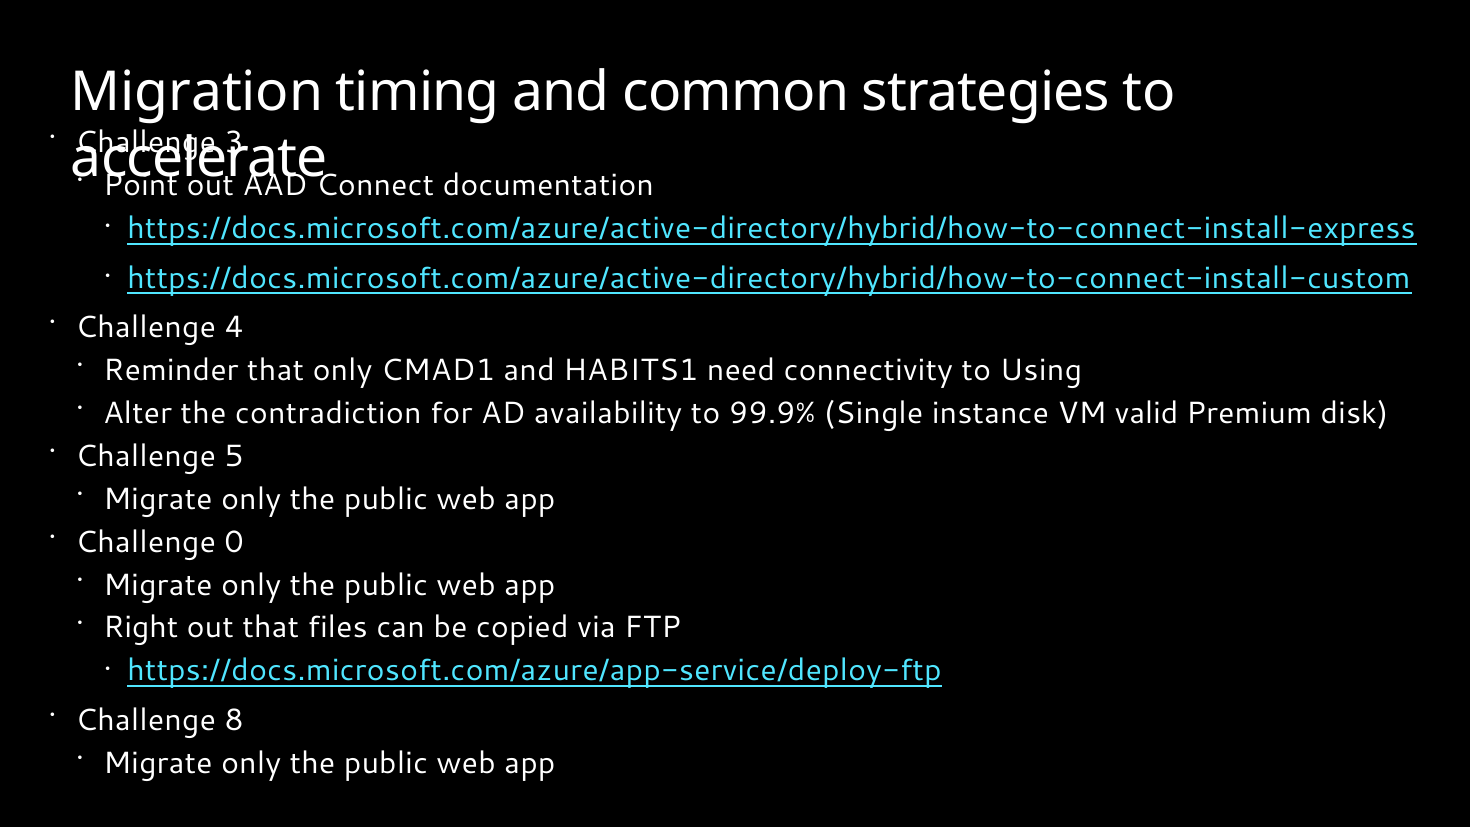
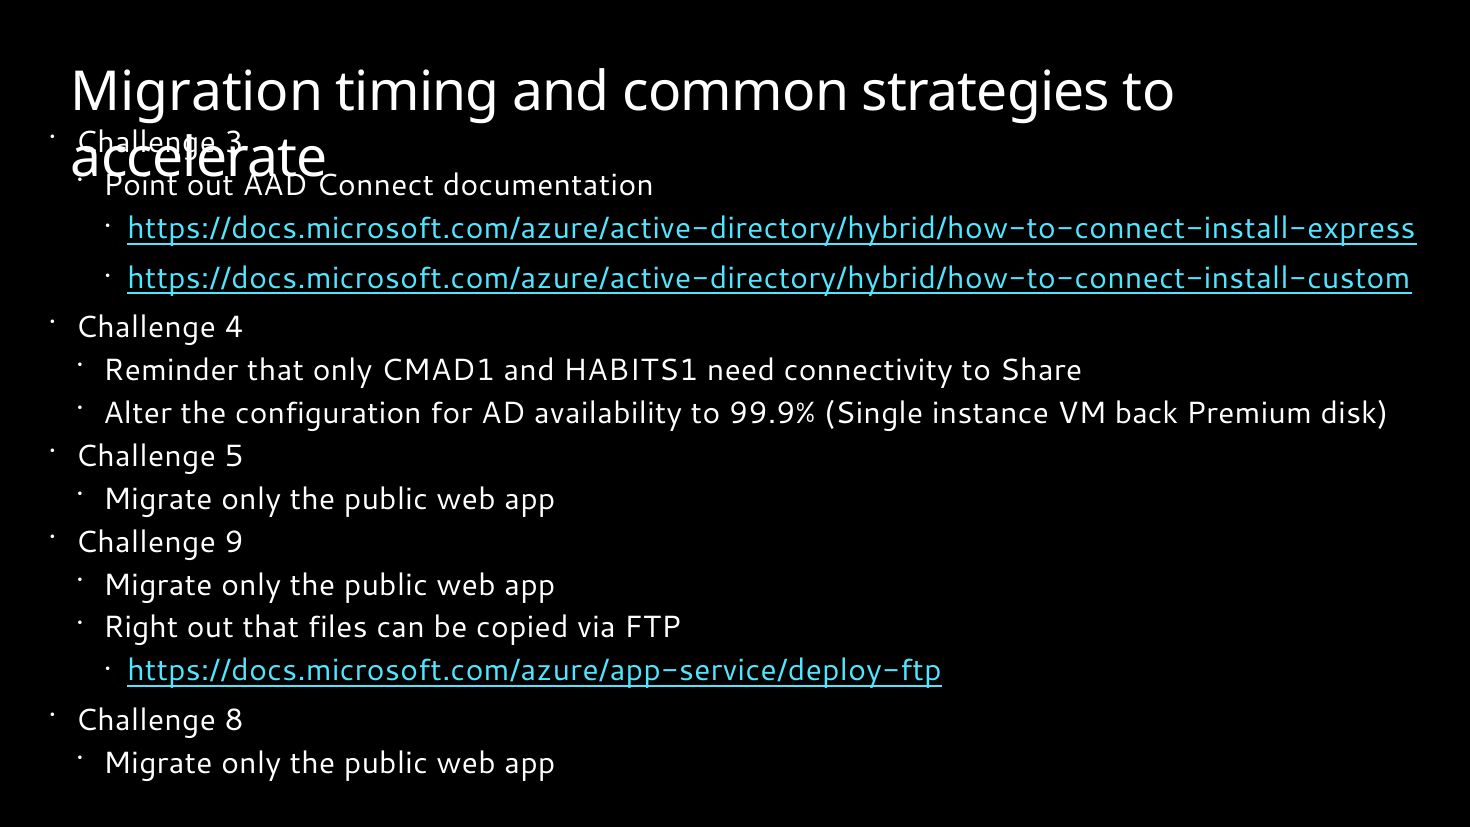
Using: Using -> Share
contradiction: contradiction -> configuration
valid: valid -> back
0: 0 -> 9
